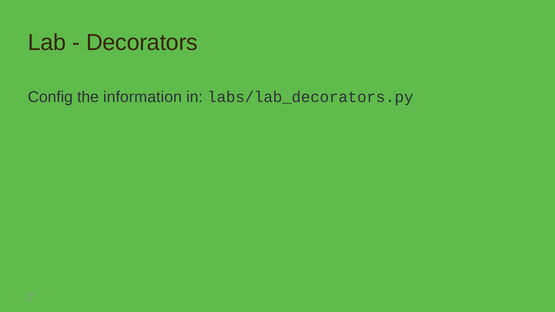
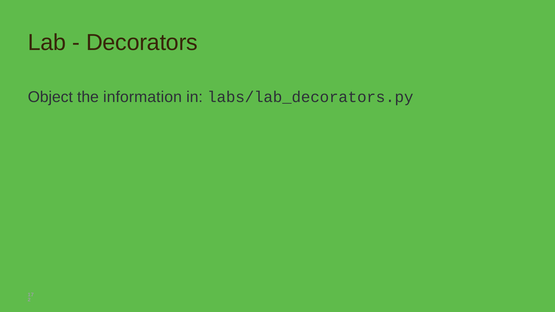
Config: Config -> Object
